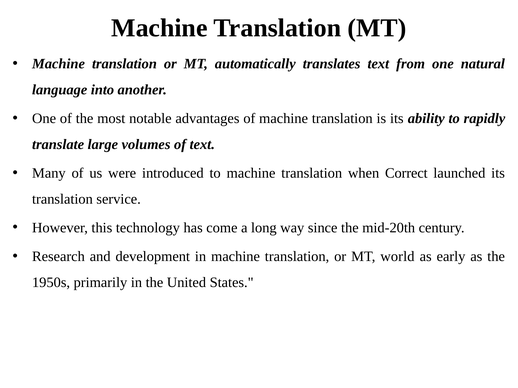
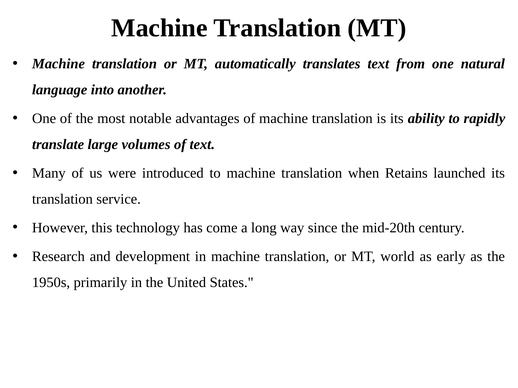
Correct: Correct -> Retains
